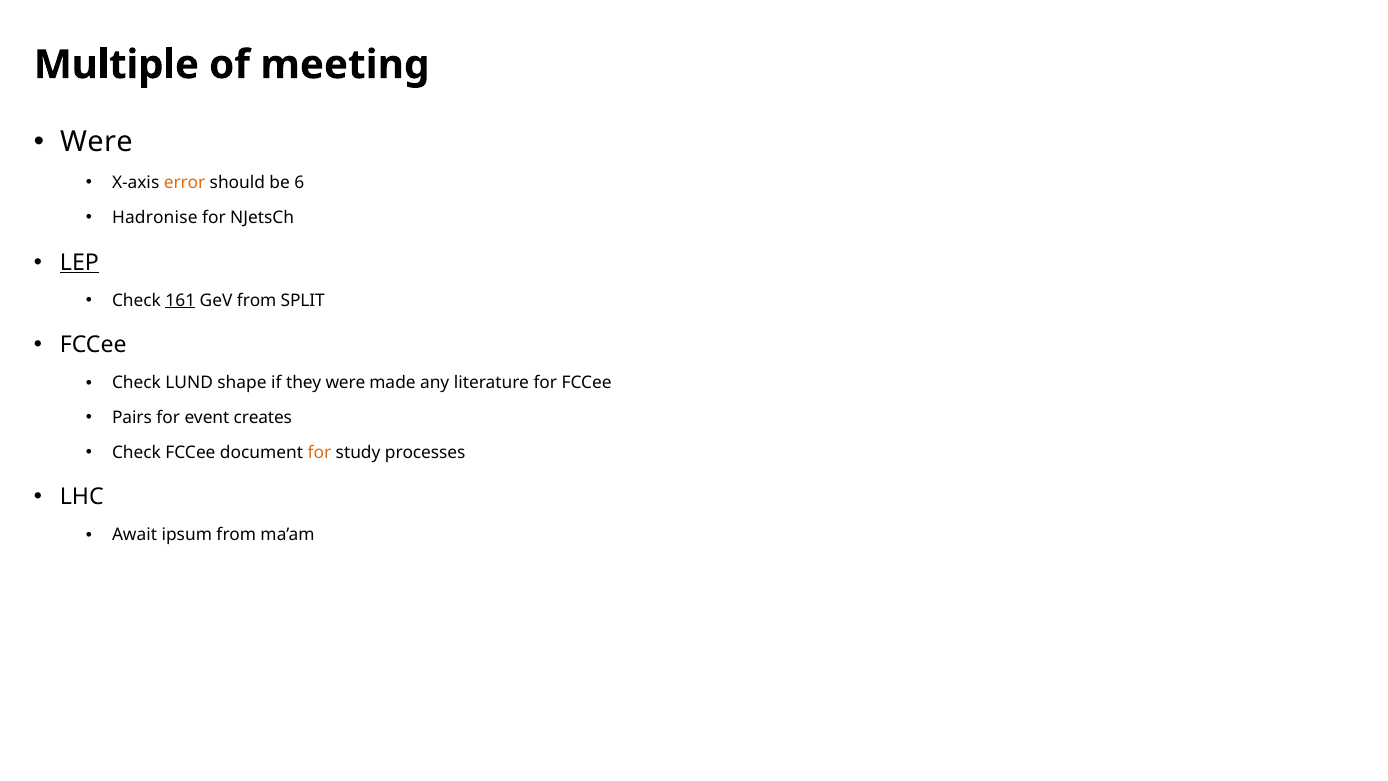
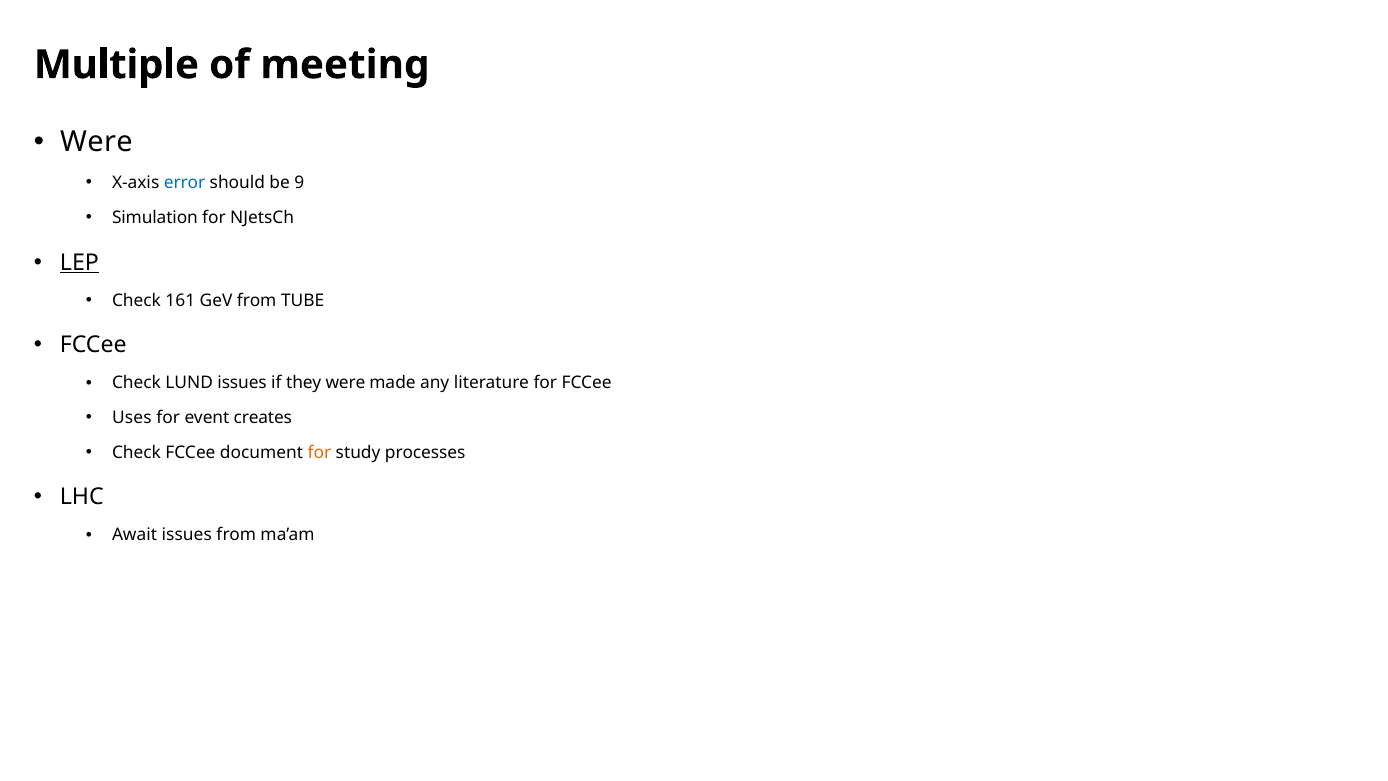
error colour: orange -> blue
6: 6 -> 9
Hadronise: Hadronise -> Simulation
161 underline: present -> none
SPLIT: SPLIT -> TUBE
LUND shape: shape -> issues
Pairs: Pairs -> Uses
Await ipsum: ipsum -> issues
